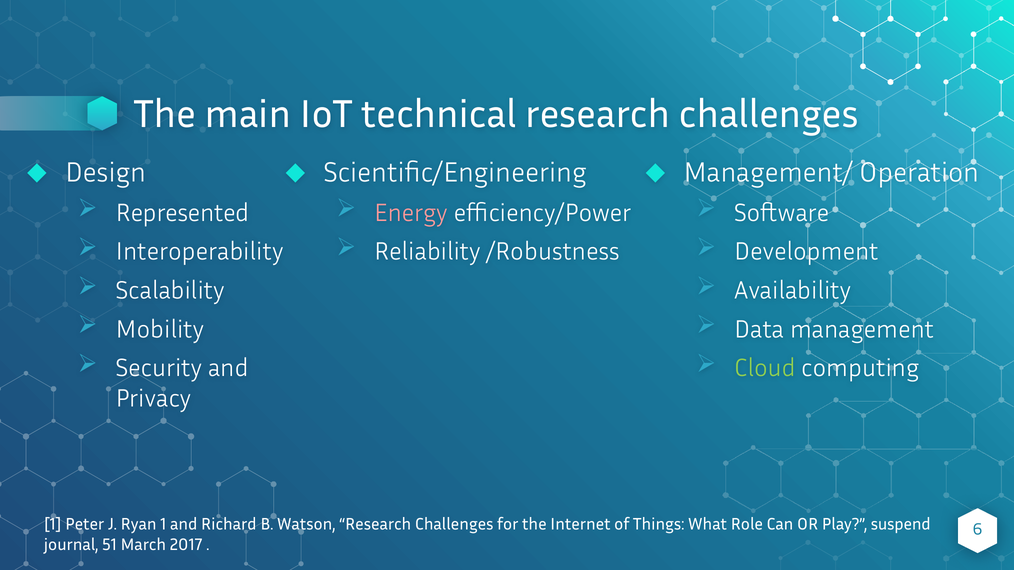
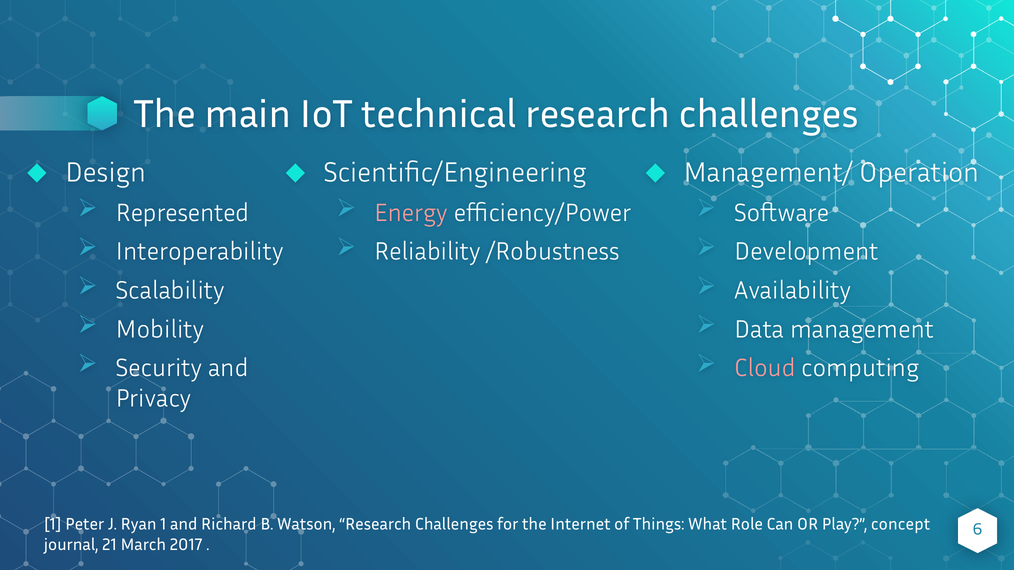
Cloud colour: light green -> pink
suspend: suspend -> concept
51: 51 -> 21
